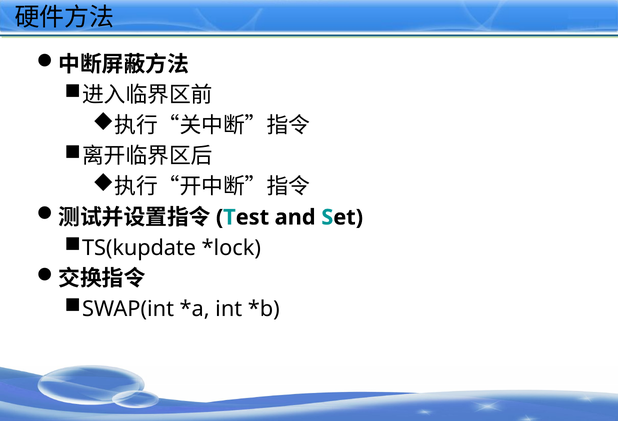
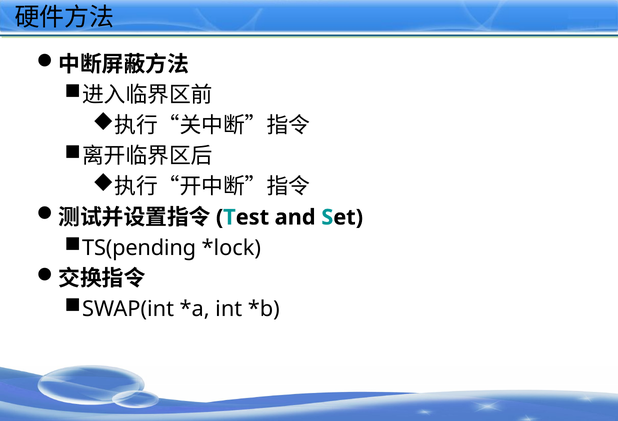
TS(kupdate: TS(kupdate -> TS(pending
